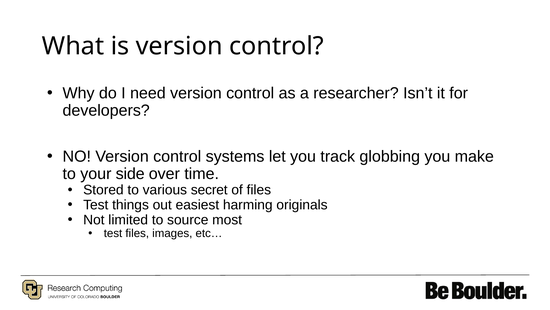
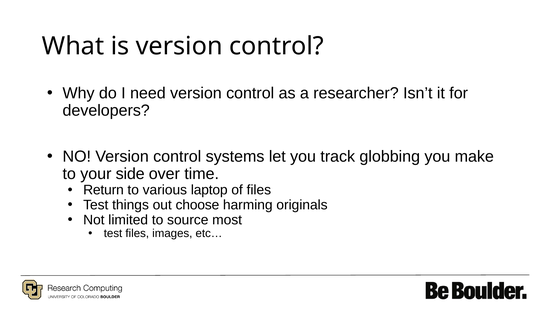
Stored: Stored -> Return
secret: secret -> laptop
easiest: easiest -> choose
